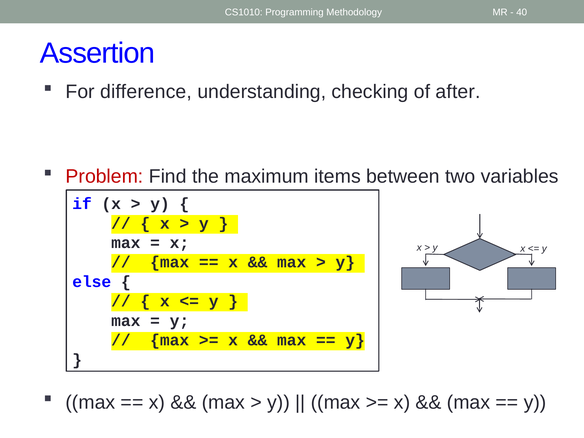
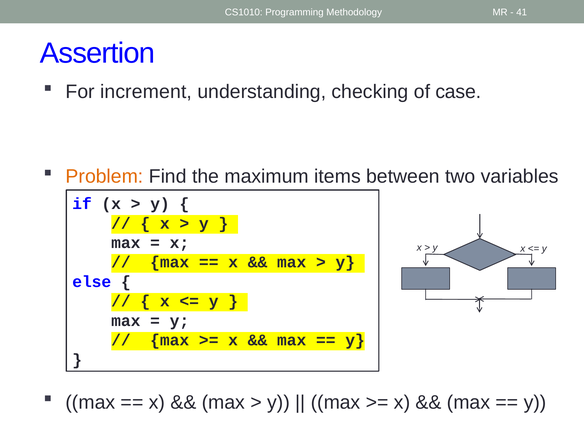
40: 40 -> 41
difference: difference -> increment
after: after -> case
Problem colour: red -> orange
